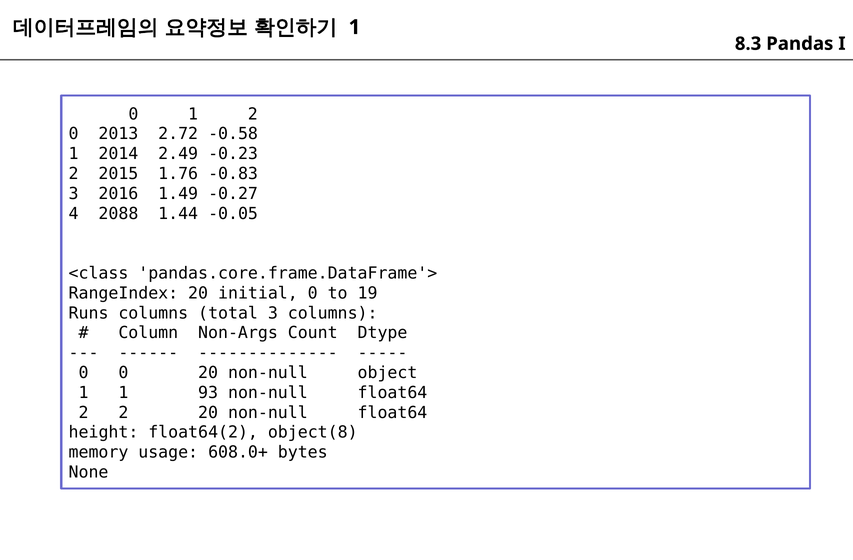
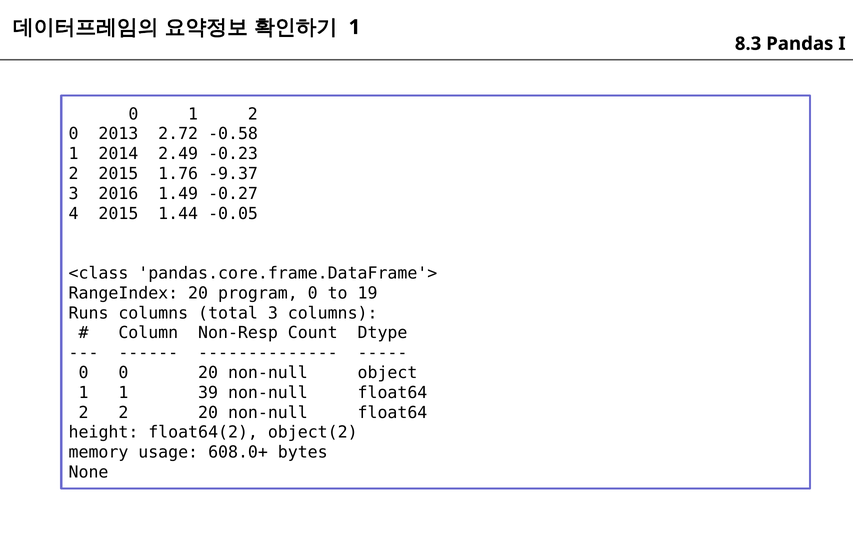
-0.83: -0.83 -> -9.37
4 2088: 2088 -> 2015
initial: initial -> program
Non-Args: Non-Args -> Non-Resp
93: 93 -> 39
object(8: object(8 -> object(2
